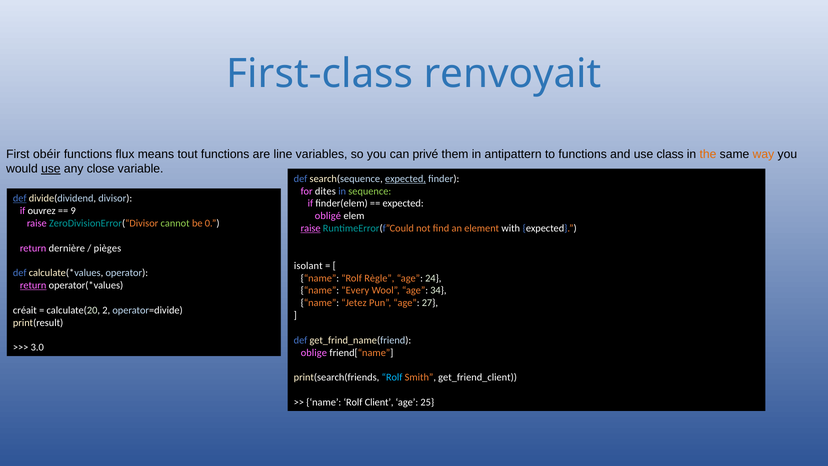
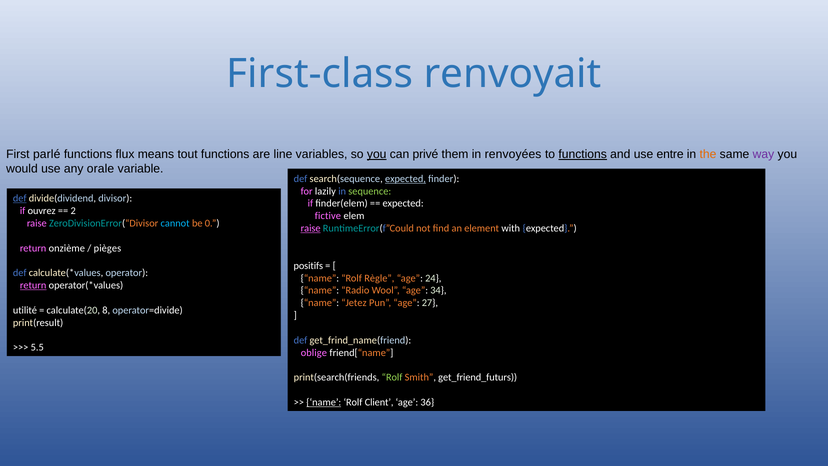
obéir: obéir -> parlé
you at (377, 154) underline: none -> present
antipattern: antipattern -> renvoyées
functions at (583, 154) underline: none -> present
class: class -> entre
way colour: orange -> purple
use at (51, 169) underline: present -> none
close: close -> orale
dites: dites -> lazily
9: 9 -> 2
obligé: obligé -> fictive
cannot colour: light green -> light blue
dernière: dernière -> onzième
isolant: isolant -> positifs
Every: Every -> Radio
créait: créait -> utilité
2: 2 -> 8
3.0: 3.0 -> 5.5
Rolf at (392, 377) colour: light blue -> light green
get_friend_client: get_friend_client -> get_friend_futurs
name at (324, 402) underline: none -> present
25: 25 -> 36
